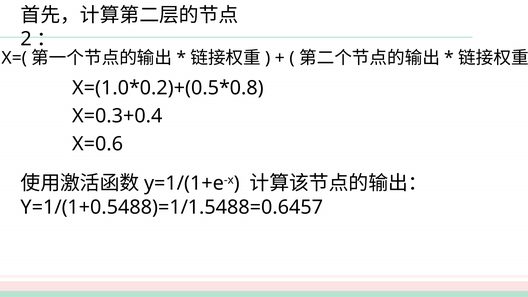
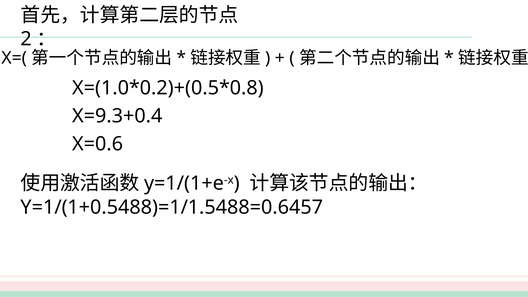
X=0.3+0.4: X=0.3+0.4 -> X=9.3+0.4
